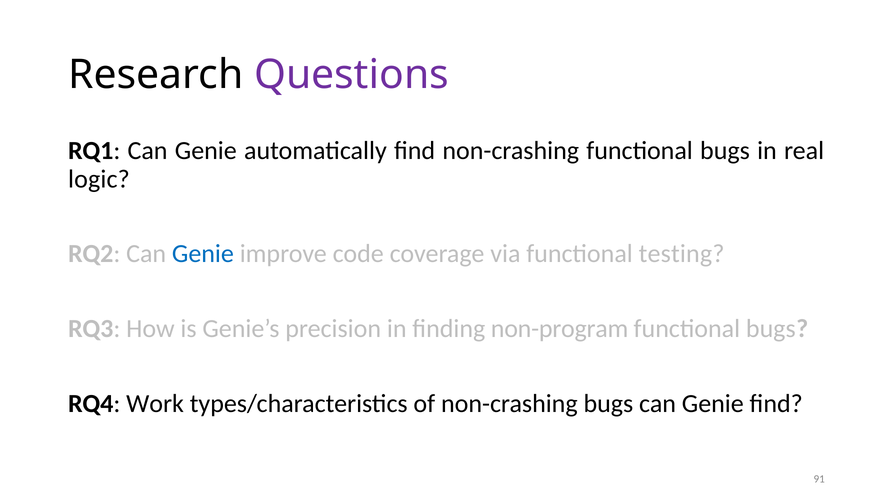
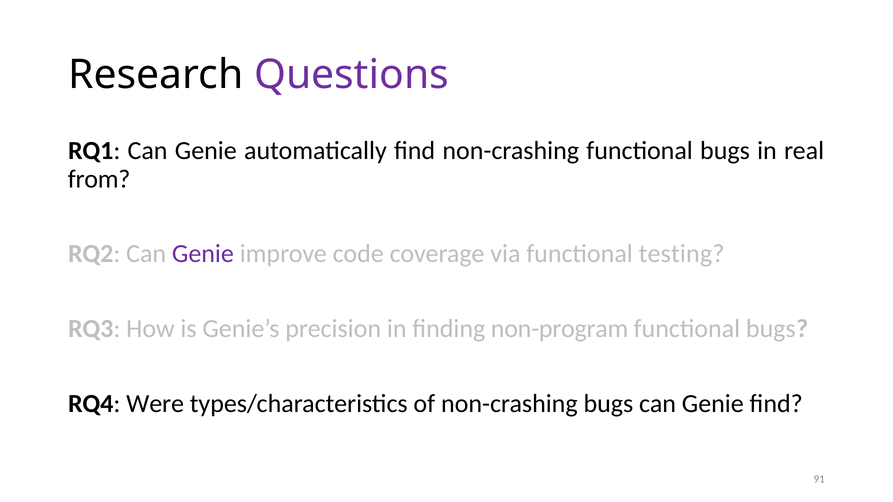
logic: logic -> from
Genie at (203, 254) colour: blue -> purple
Work: Work -> Were
